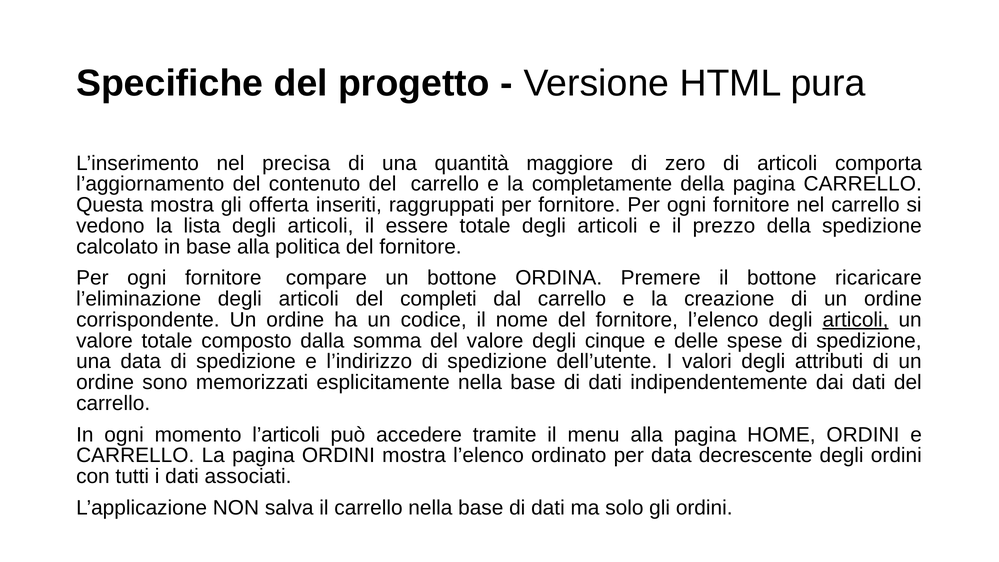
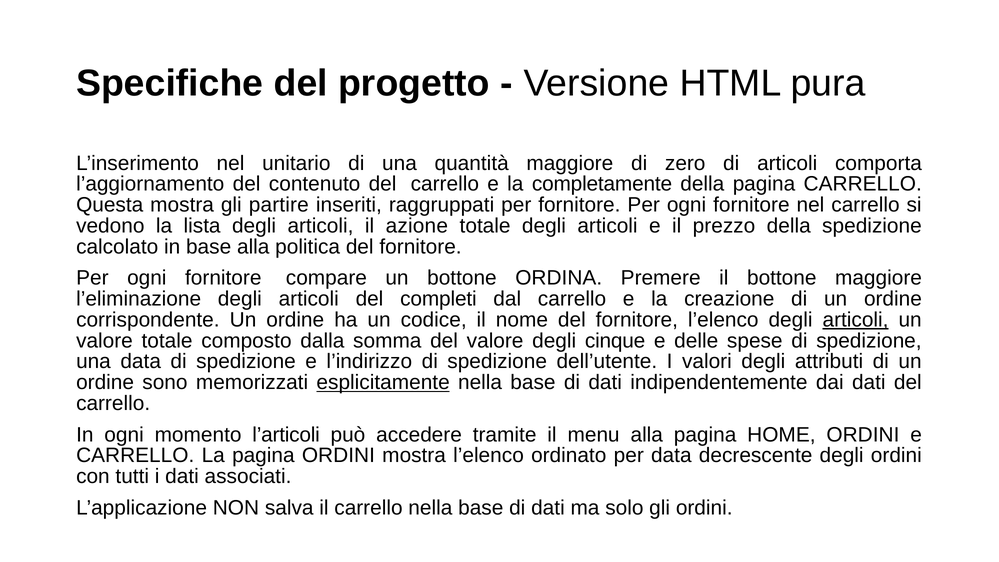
precisa: precisa -> unitario
offerta: offerta -> partire
essere: essere -> azione
bottone ricaricare: ricaricare -> maggiore
esplicitamente underline: none -> present
